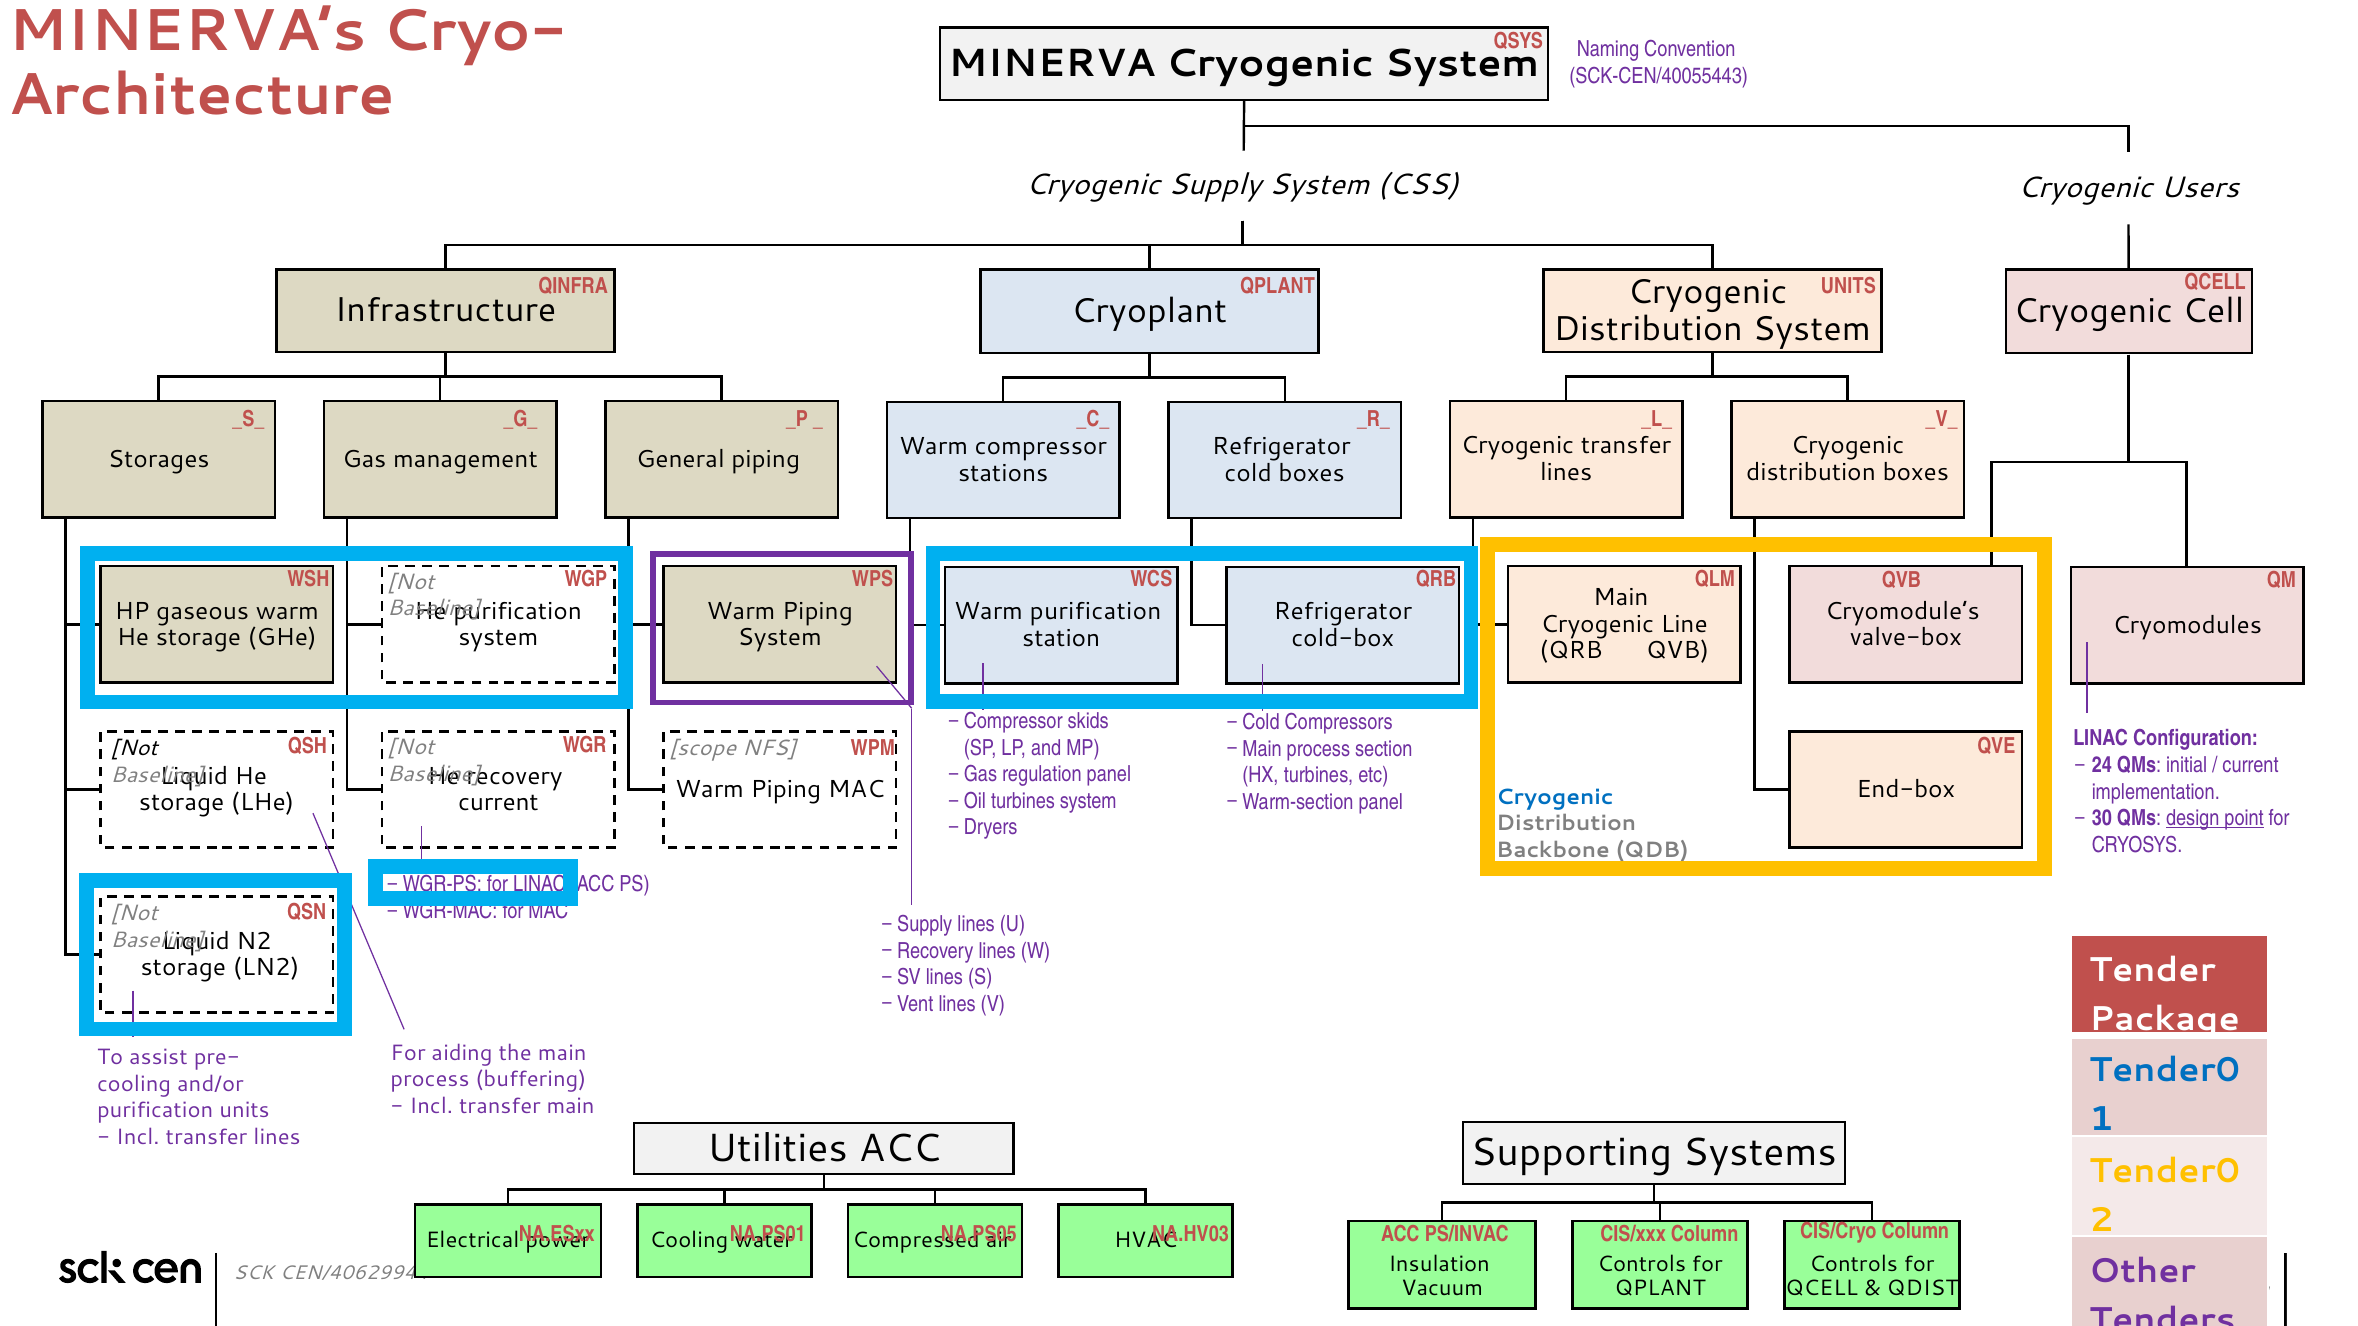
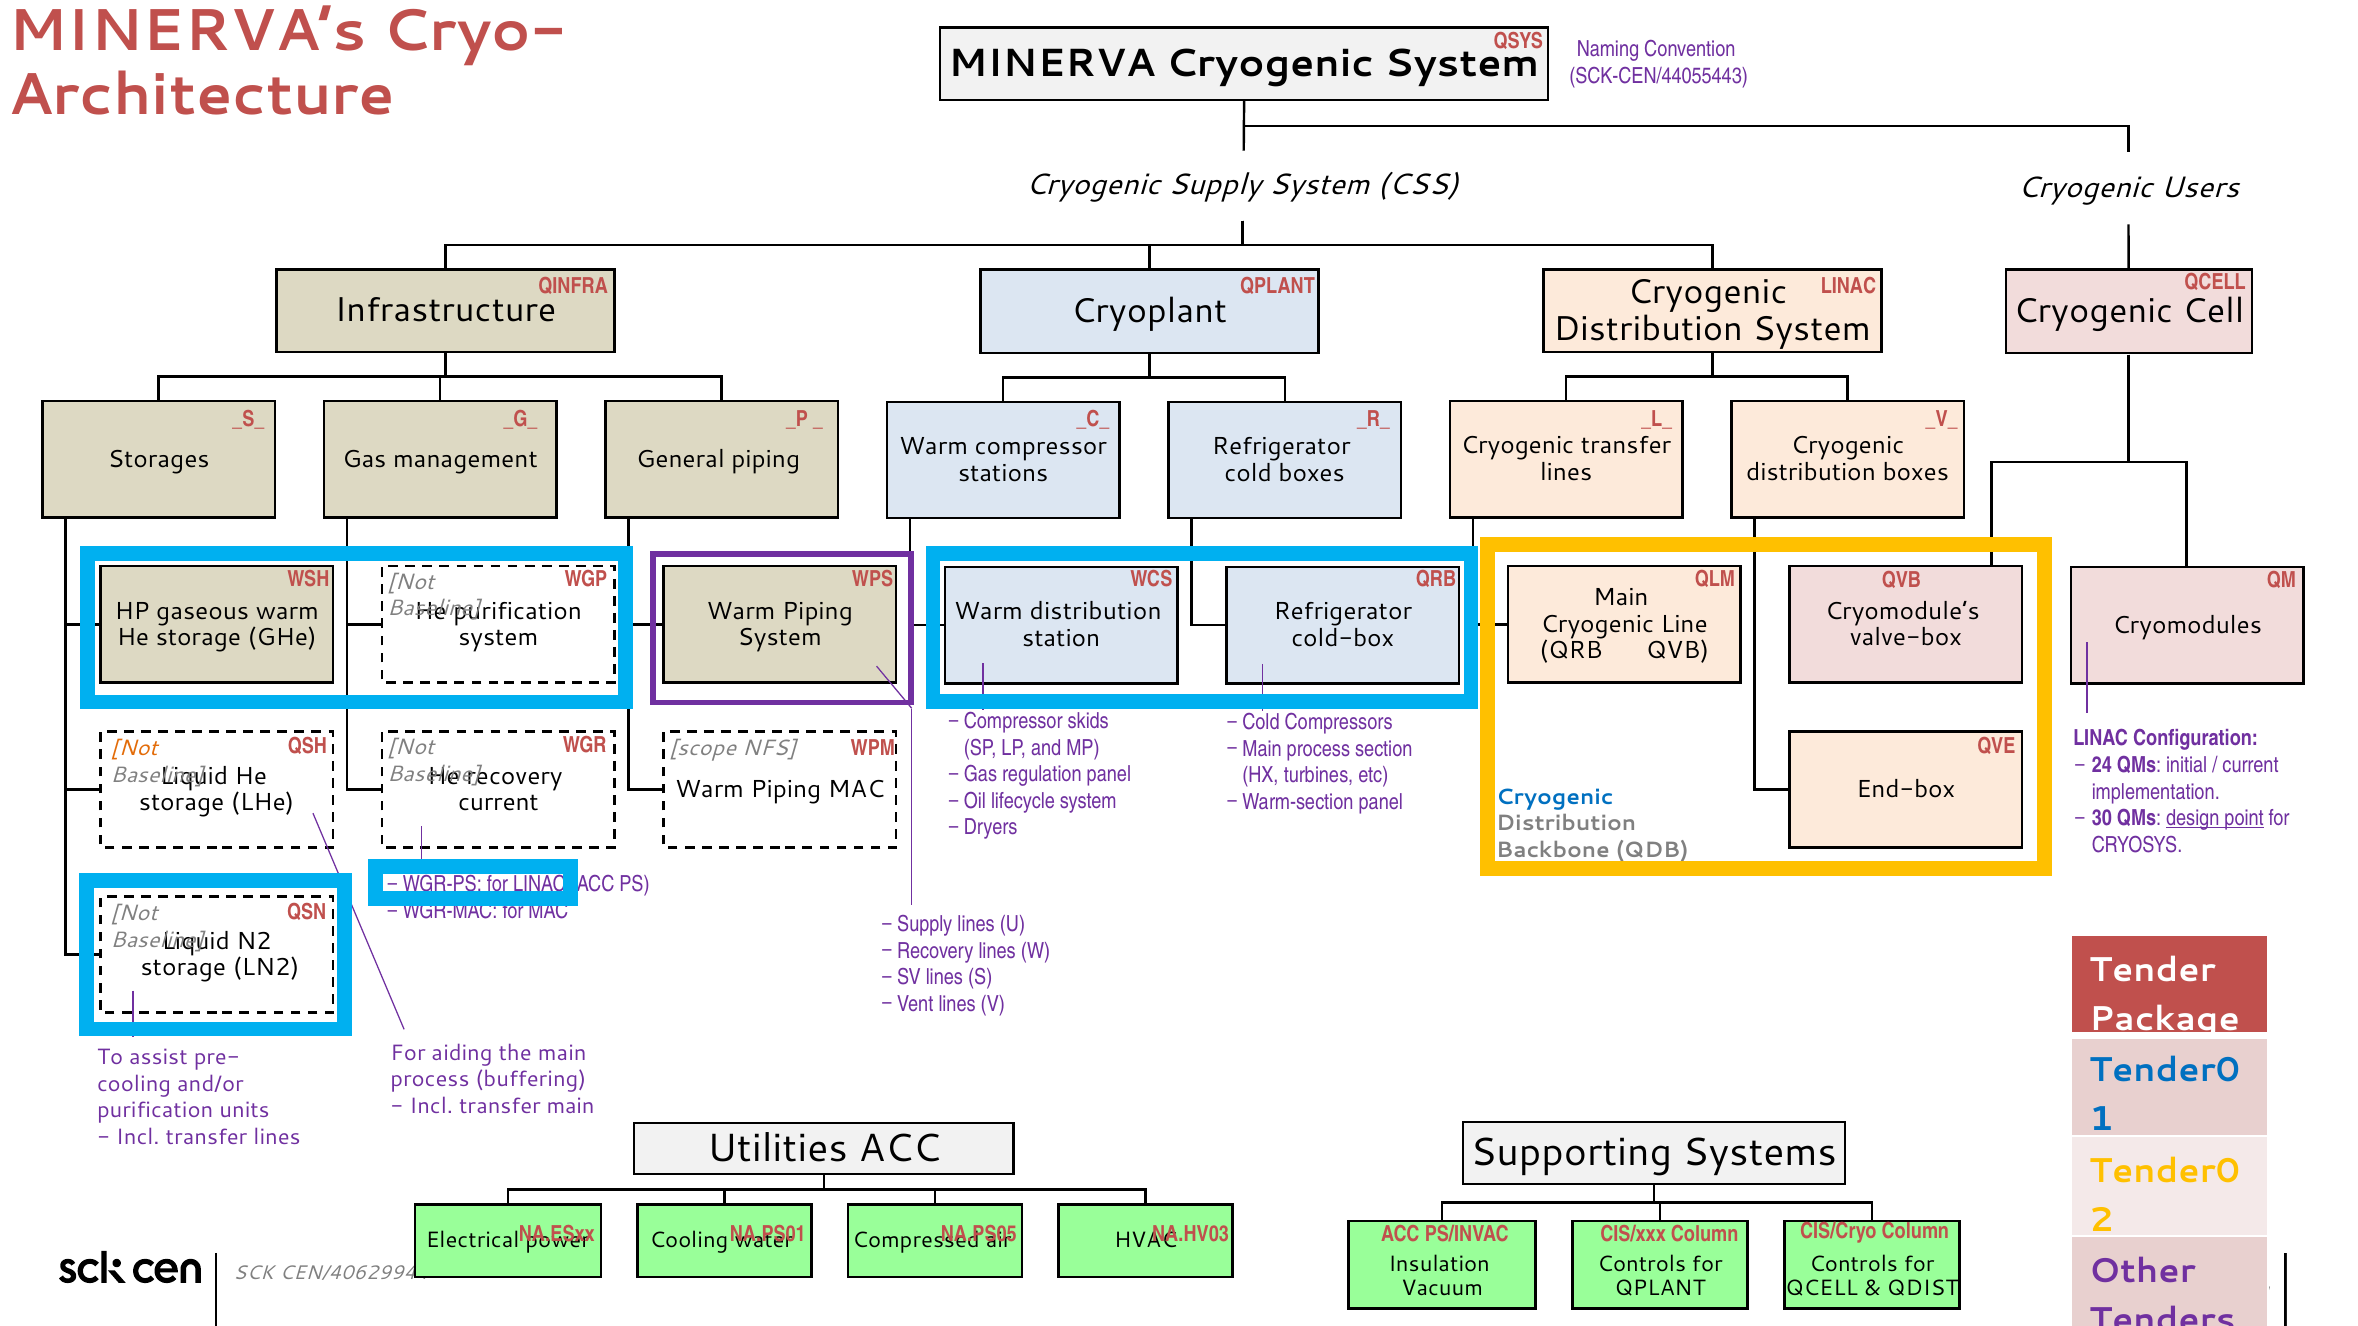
SCK-CEN/40055443: SCK-CEN/40055443 -> SCK-CEN/44055443
QPLANT UNITS: UNITS -> LINAC
purification at (1096, 612): purification -> distribution
Not at (134, 748) colour: black -> orange
Oil turbines: turbines -> lifecycle
